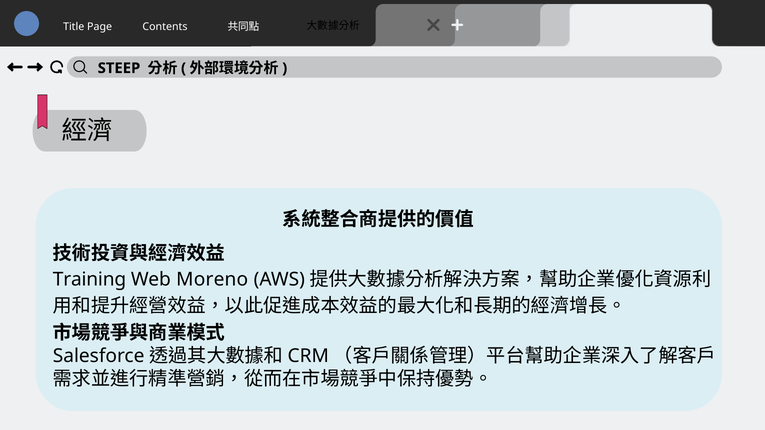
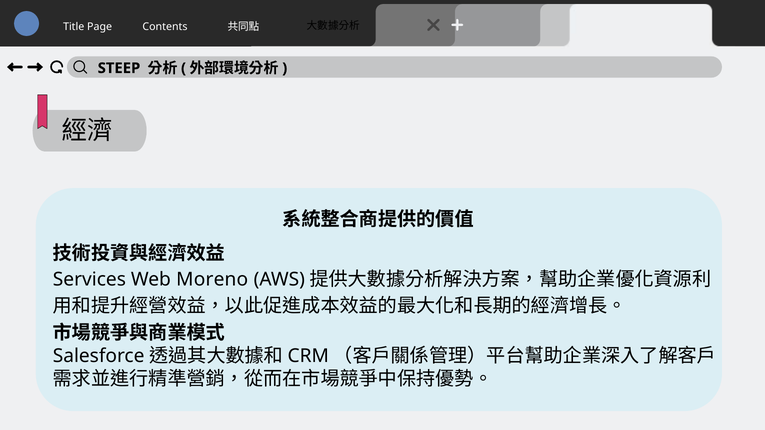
Training: Training -> Services
